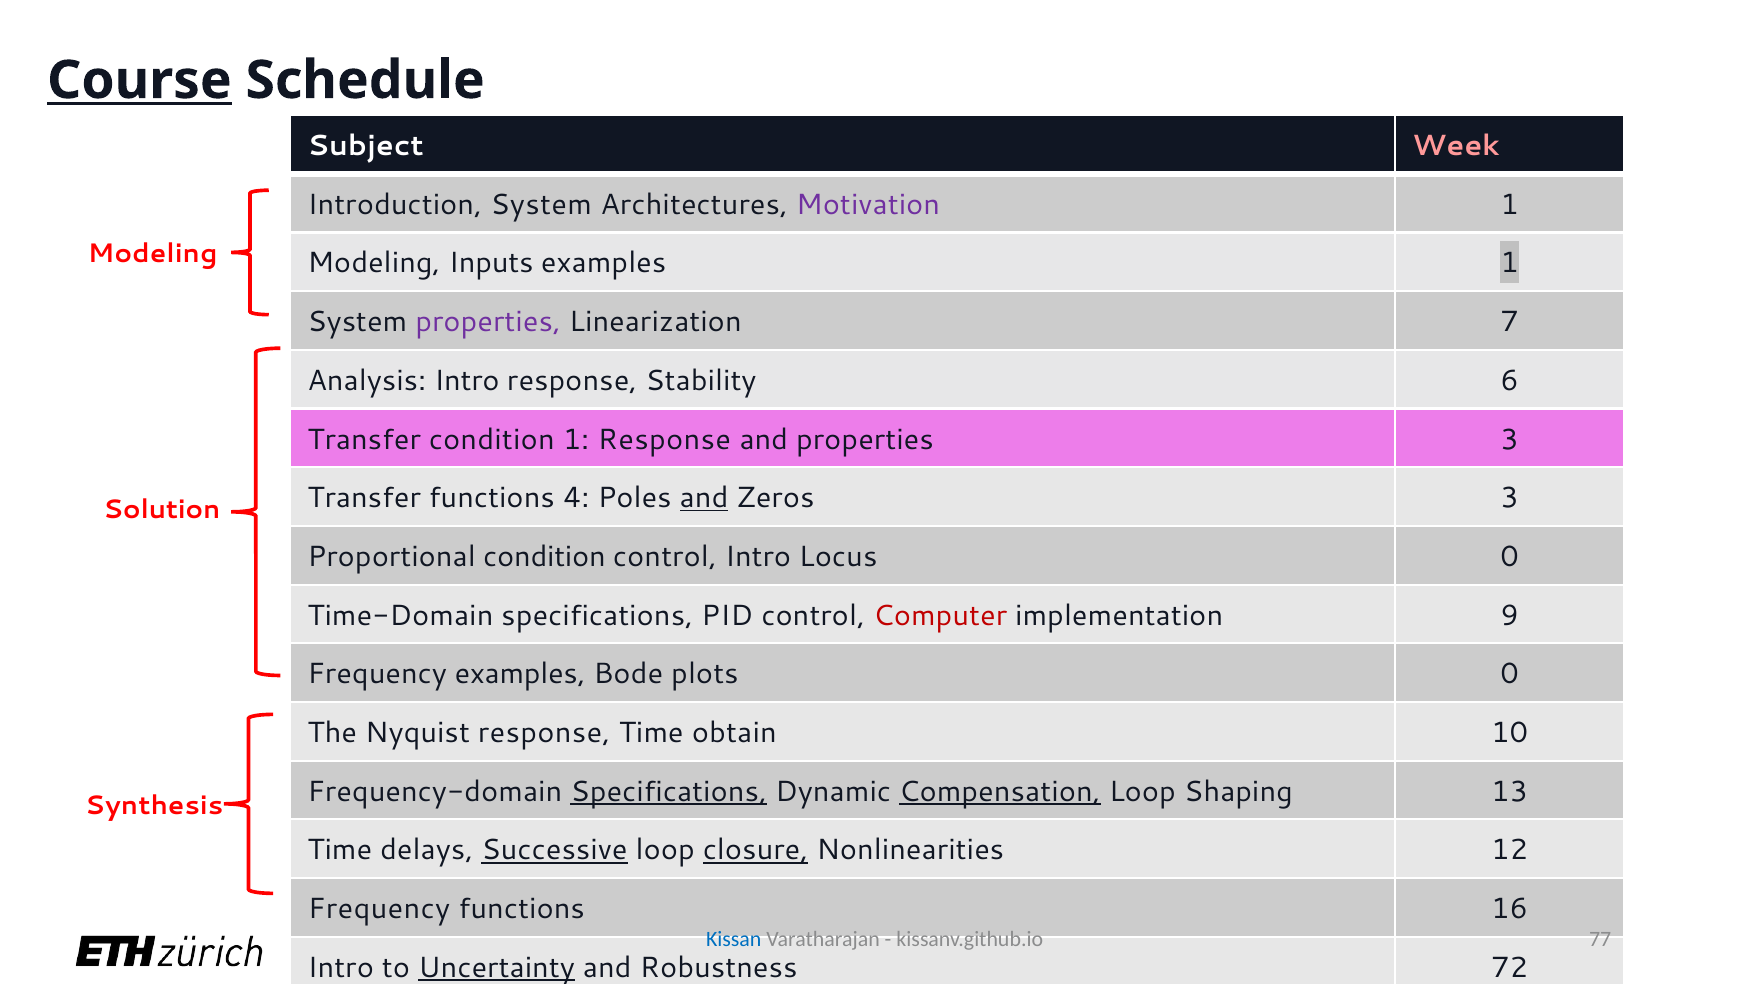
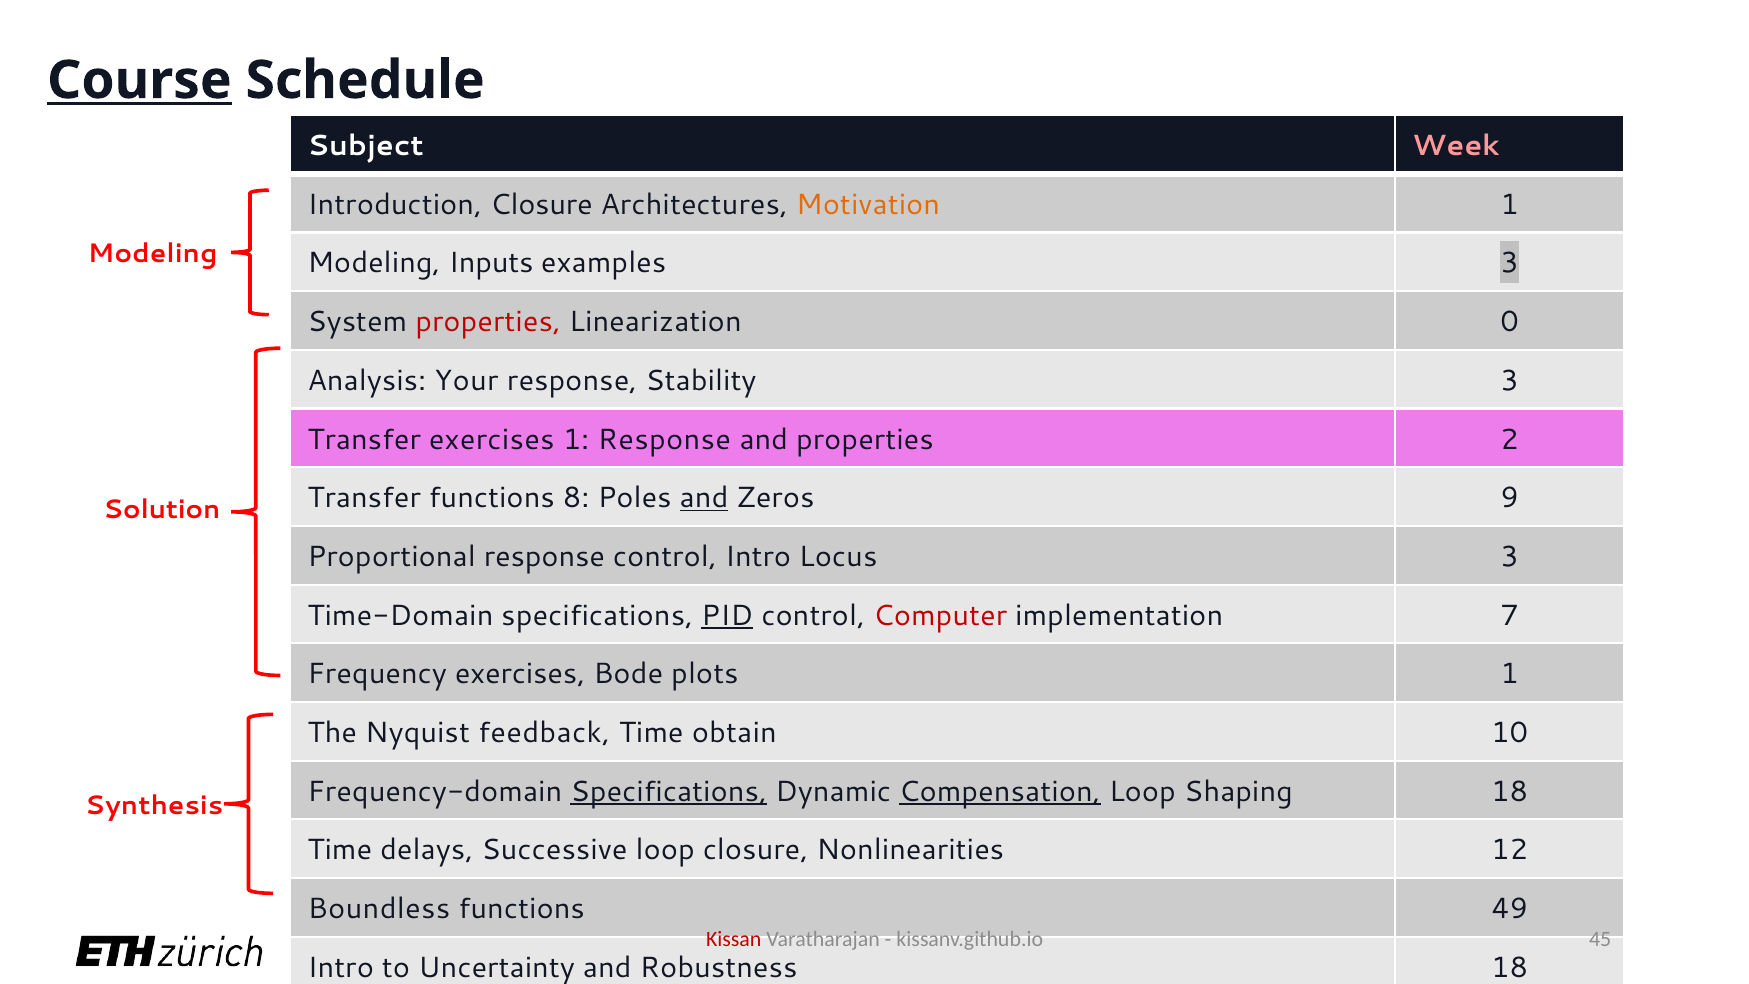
Introduction System: System -> Closure
Motivation colour: purple -> orange
examples 1: 1 -> 3
properties at (488, 322) colour: purple -> red
7: 7 -> 0
Analysis Intro: Intro -> Your
Stability 6: 6 -> 3
Transfer condition: condition -> exercises
properties 3: 3 -> 2
4: 4 -> 8
Zeros 3: 3 -> 9
Proportional condition: condition -> response
Locus 0: 0 -> 3
PID underline: none -> present
9: 9 -> 7
Frequency examples: examples -> exercises
plots 0: 0 -> 1
Nyquist response: response -> feedback
Shaping 13: 13 -> 18
Successive underline: present -> none
closure at (756, 850) underline: present -> none
Frequency at (379, 909): Frequency -> Boundless
16: 16 -> 49
Kissan colour: blue -> red
77: 77 -> 45
Uncertainty underline: present -> none
Robustness 72: 72 -> 18
